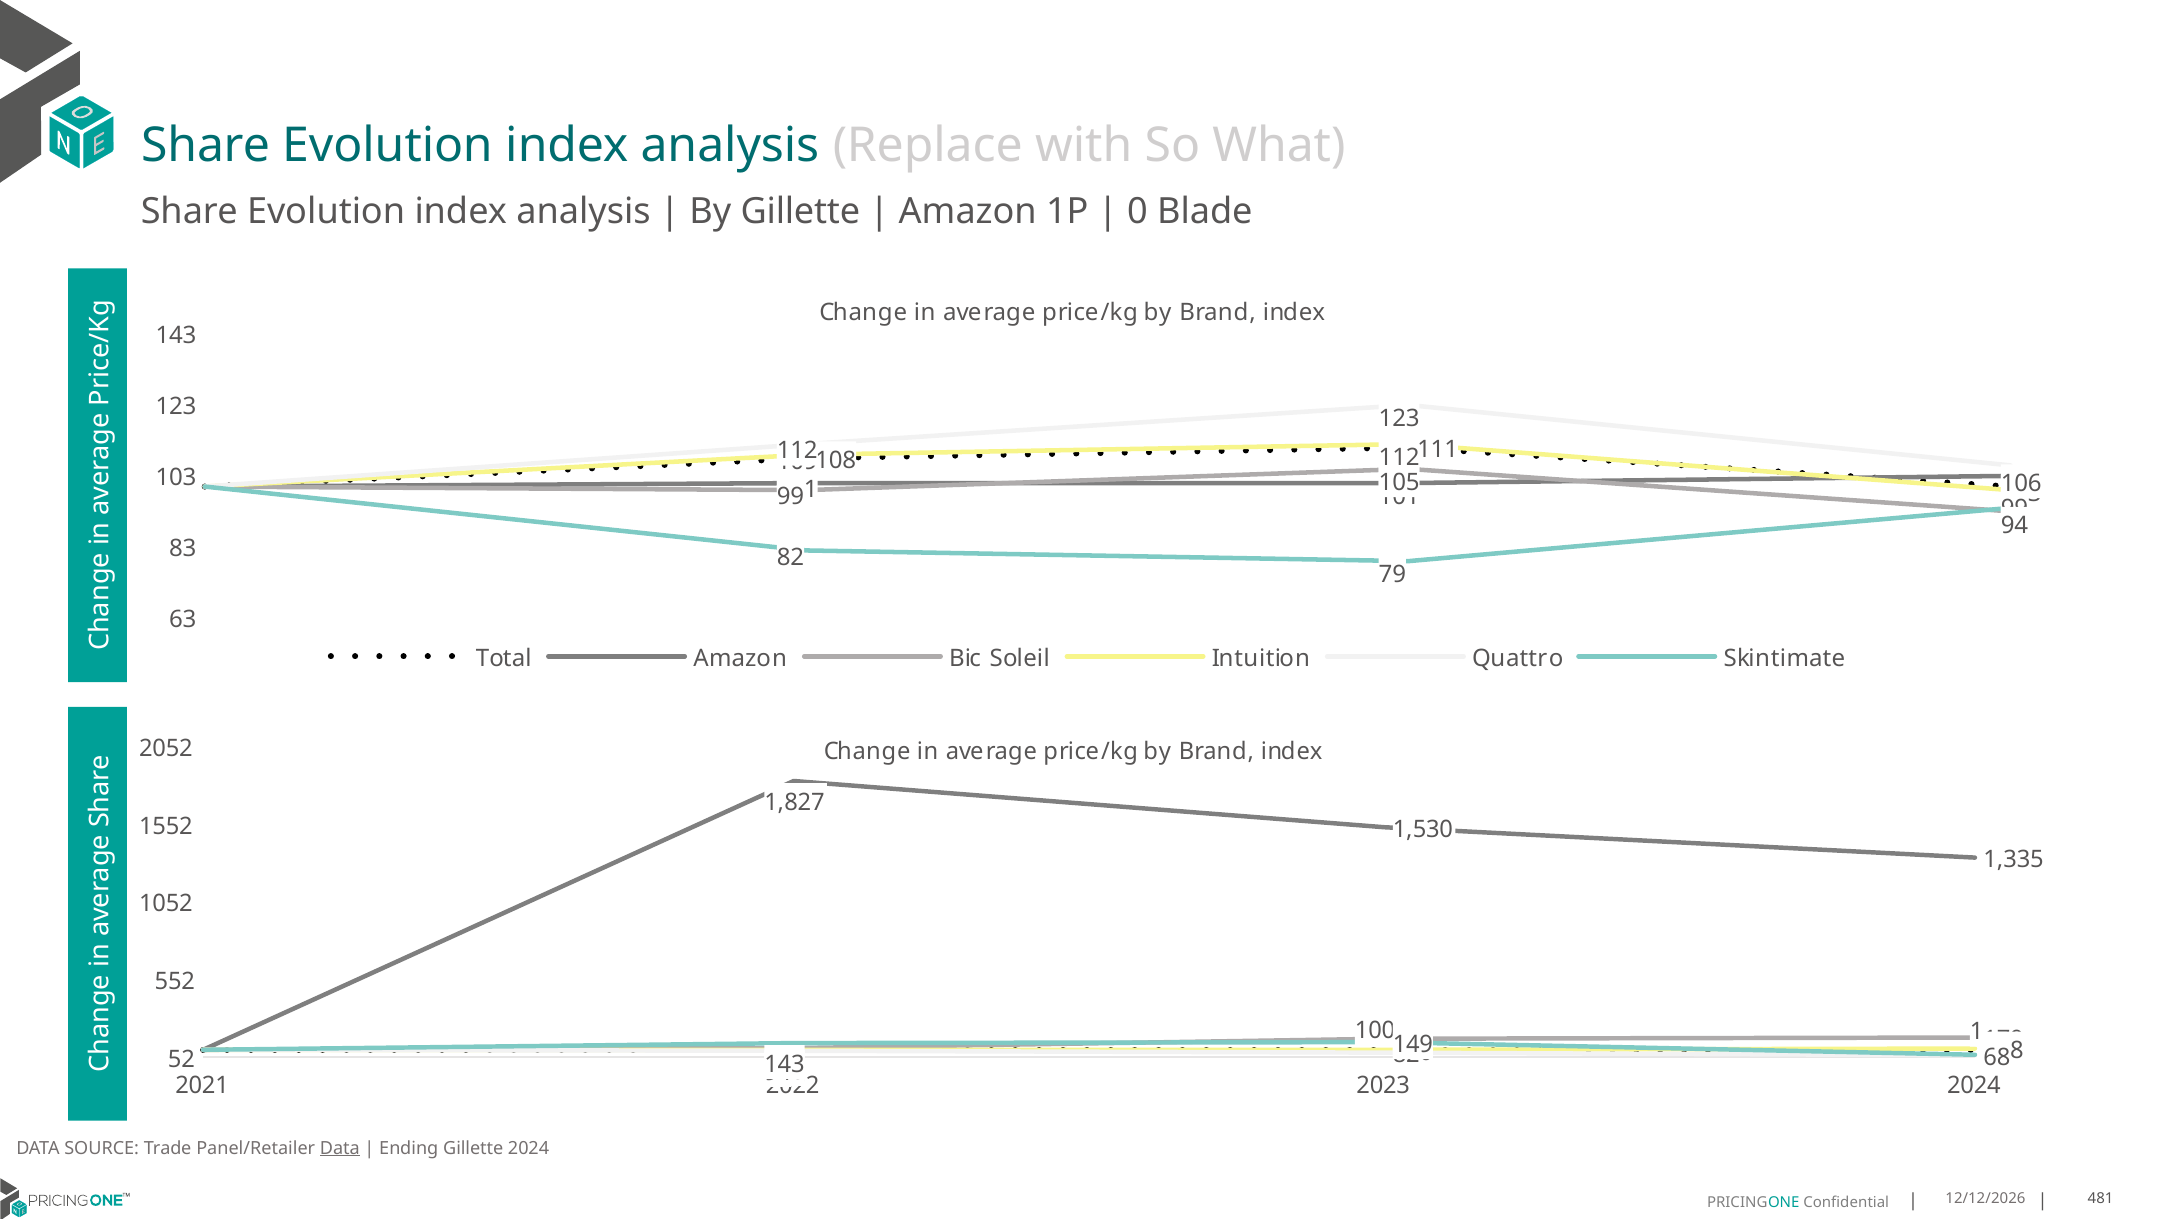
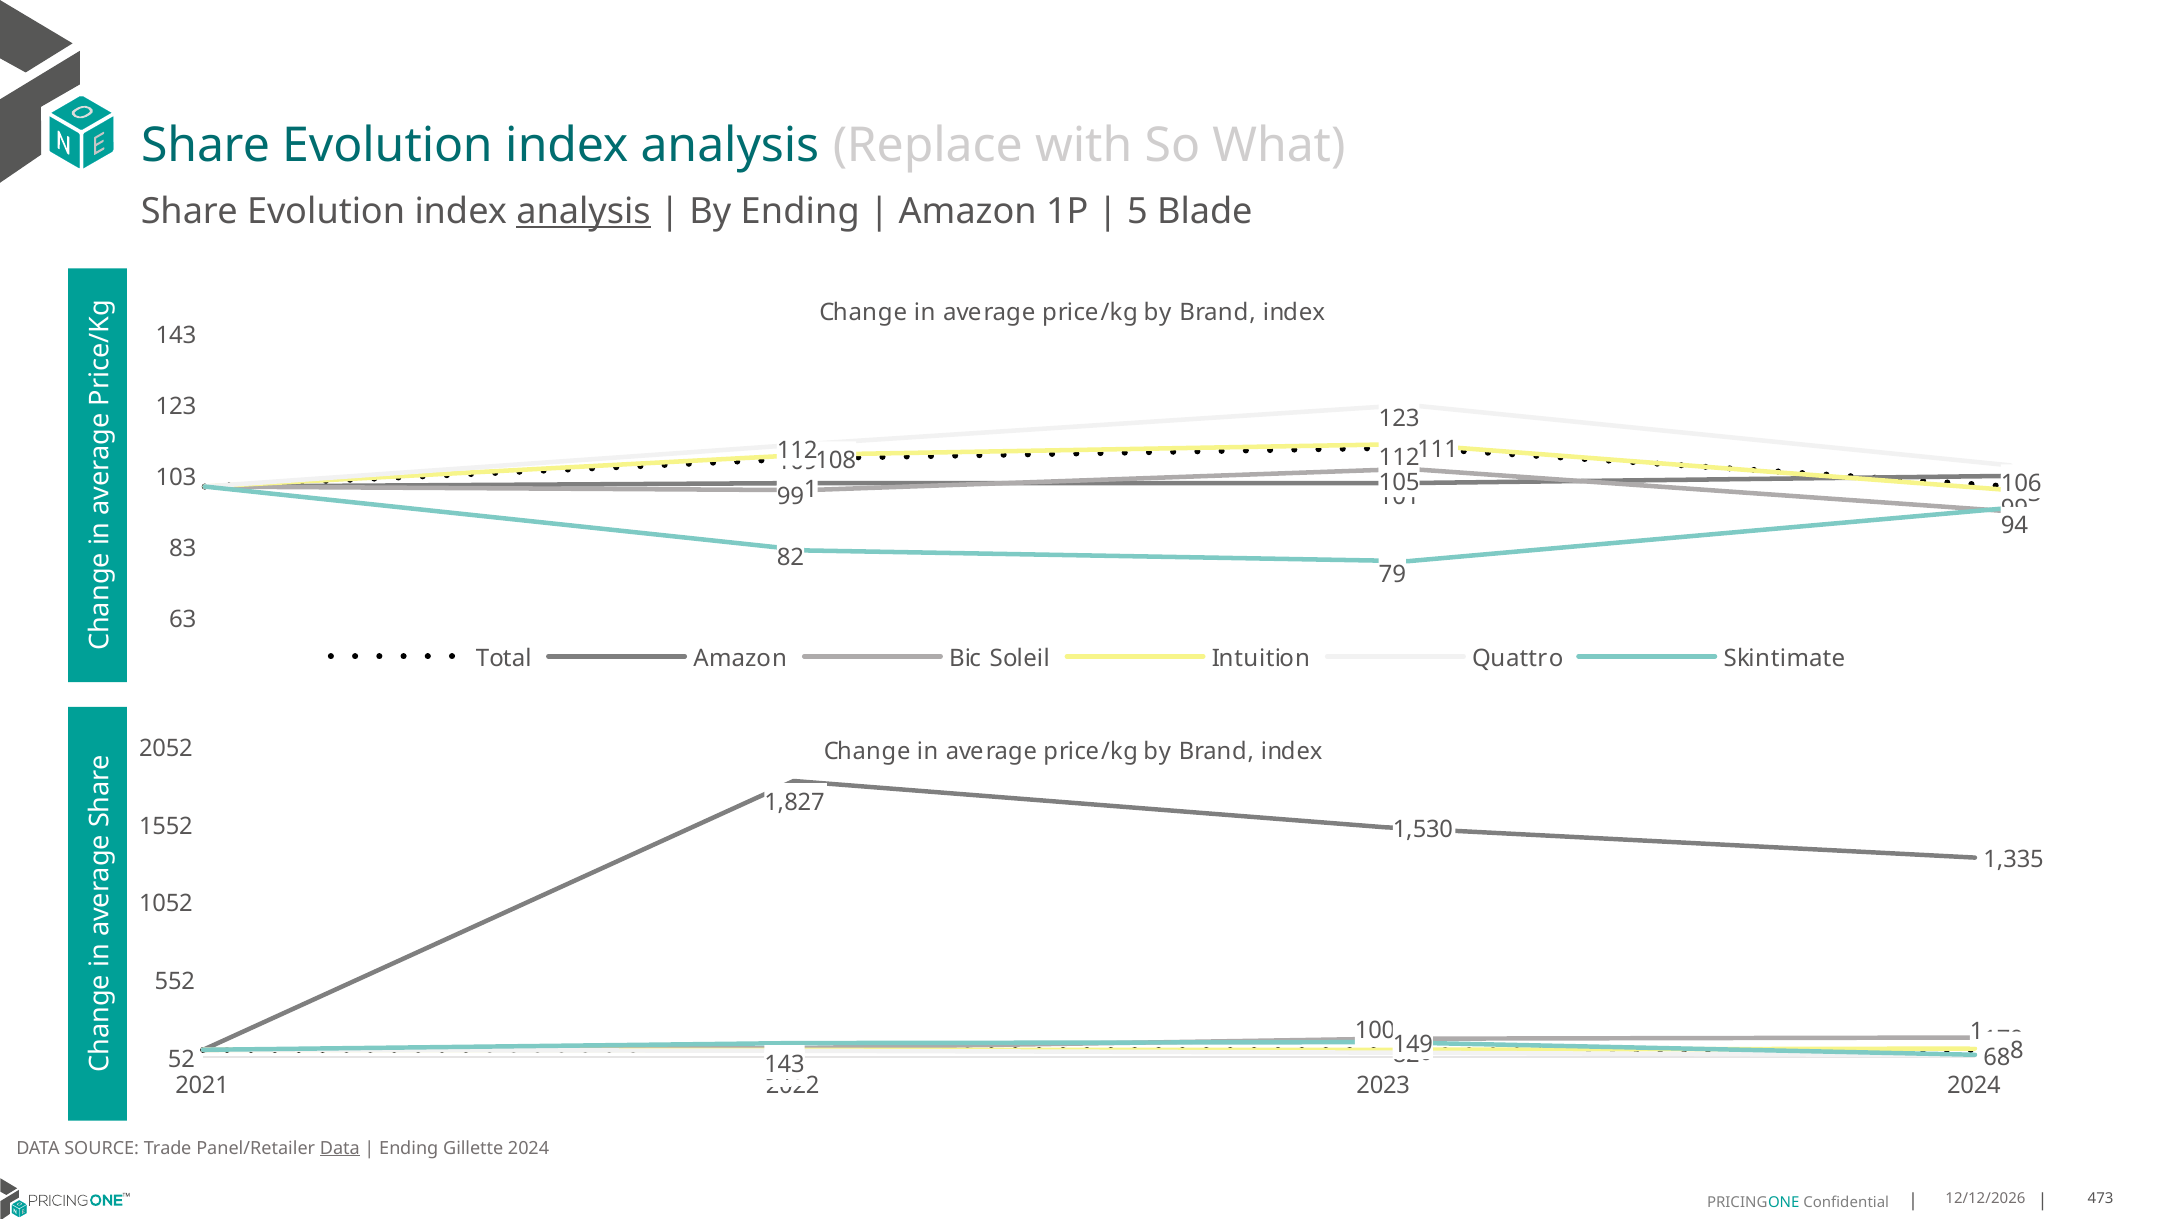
analysis at (583, 211) underline: none -> present
By Gillette: Gillette -> Ending
0: 0 -> 5
481: 481 -> 473
